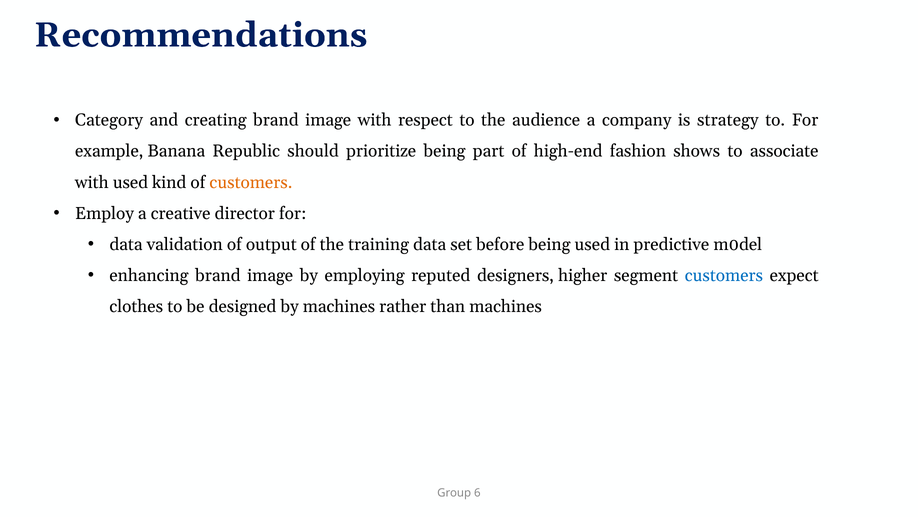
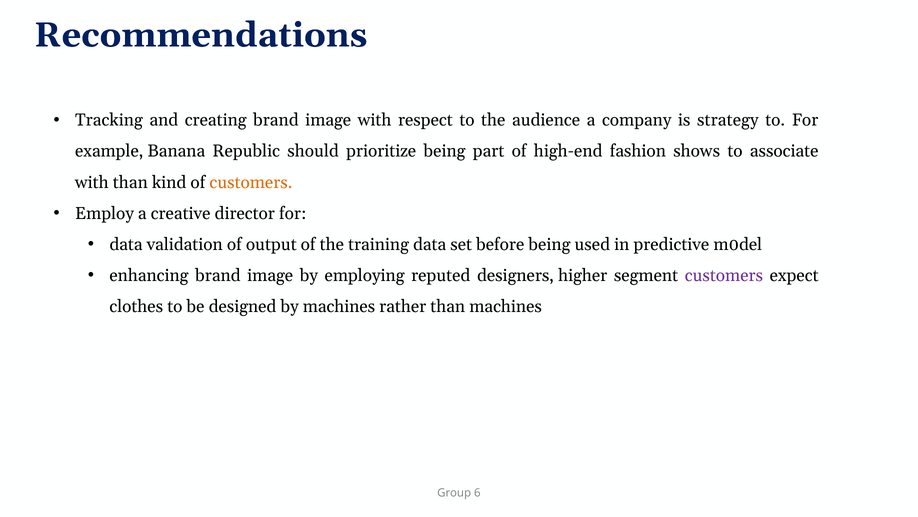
Category: Category -> Tracking
with used: used -> than
customers at (724, 275) colour: blue -> purple
